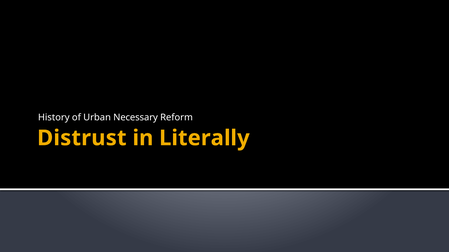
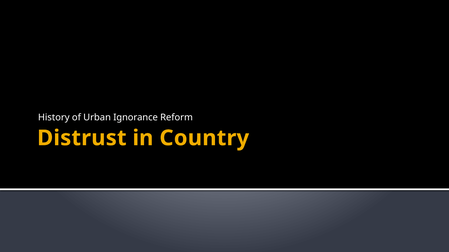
Necessary: Necessary -> Ignorance
Literally: Literally -> Country
